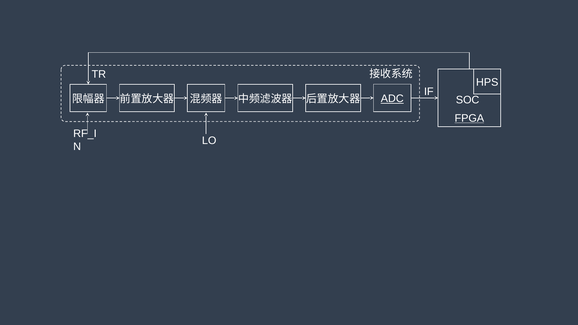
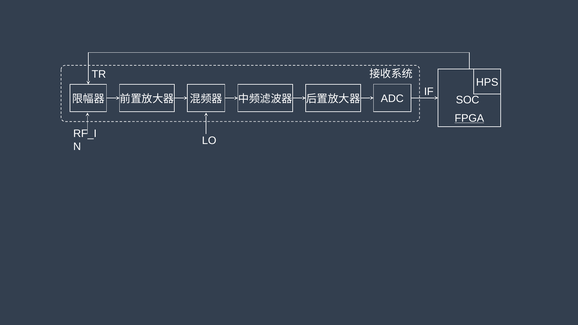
ADC underline: present -> none
